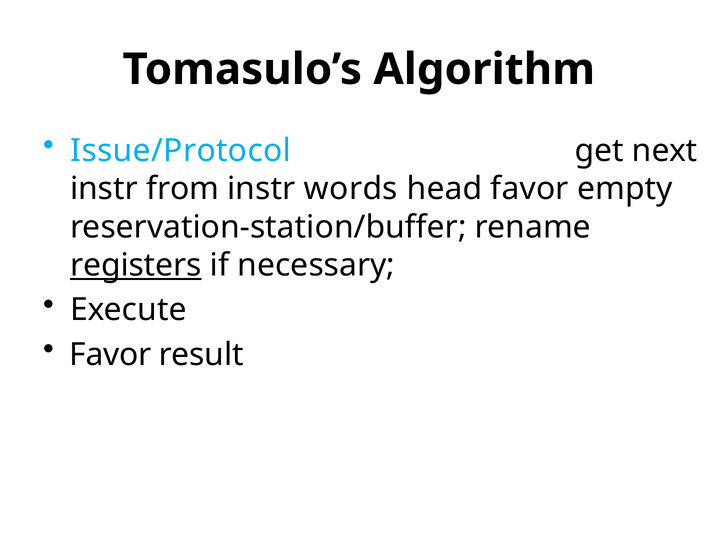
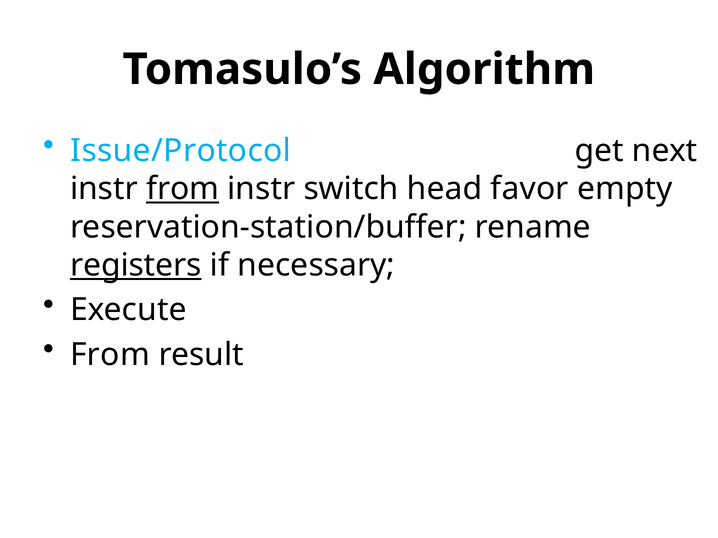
from at (183, 189) underline: none -> present
words: words -> switch
Favor at (110, 355): Favor -> From
